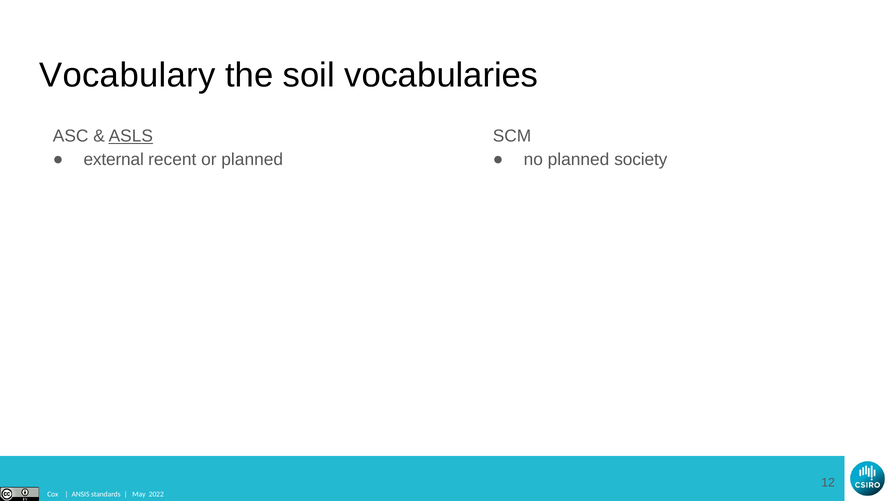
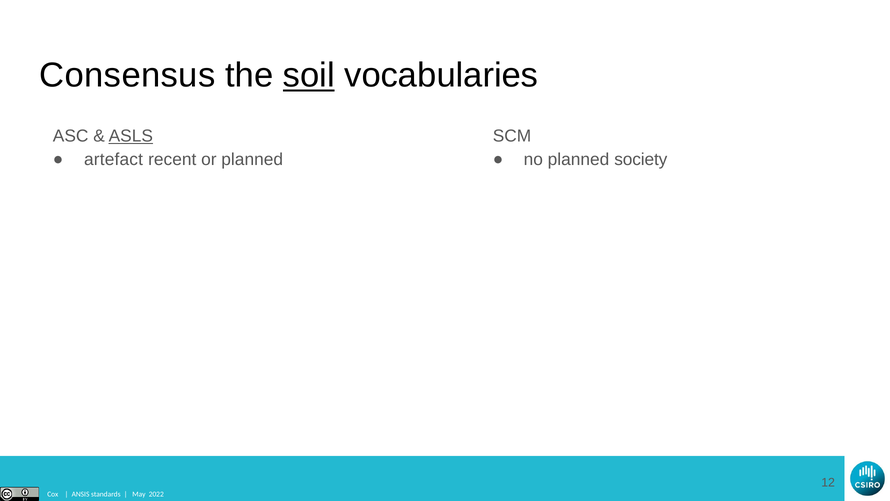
Vocabulary: Vocabulary -> Consensus
soil underline: none -> present
external: external -> artefact
